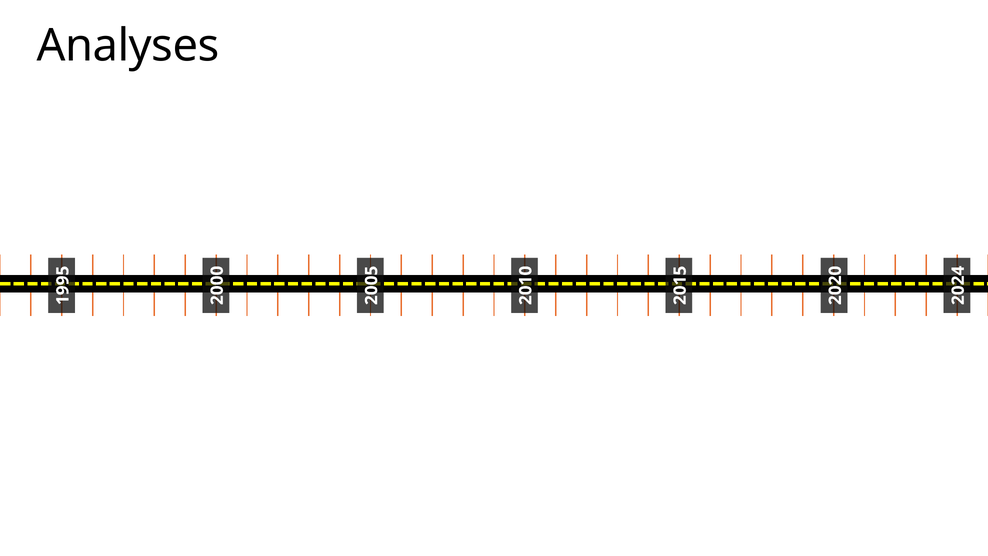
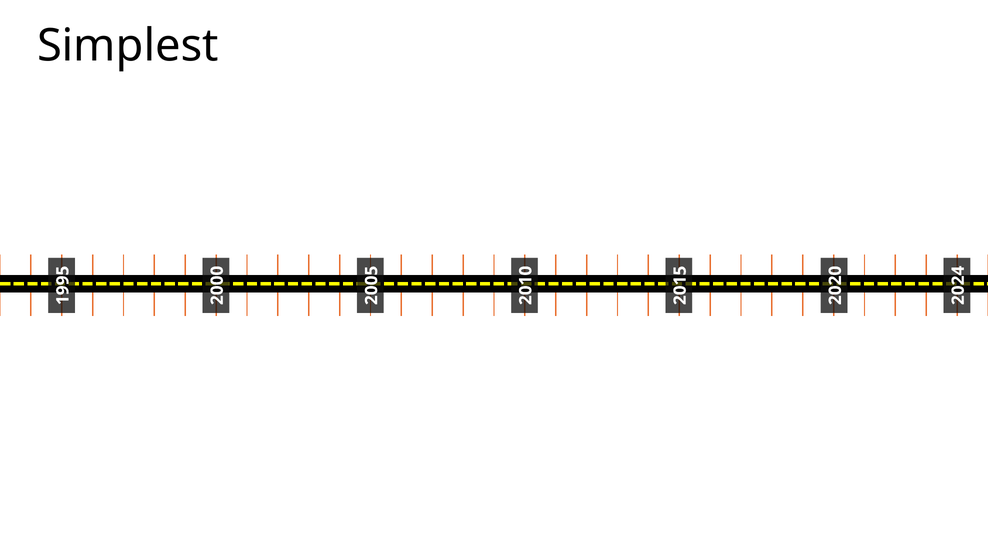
Analyses: Analyses -> Simplest
